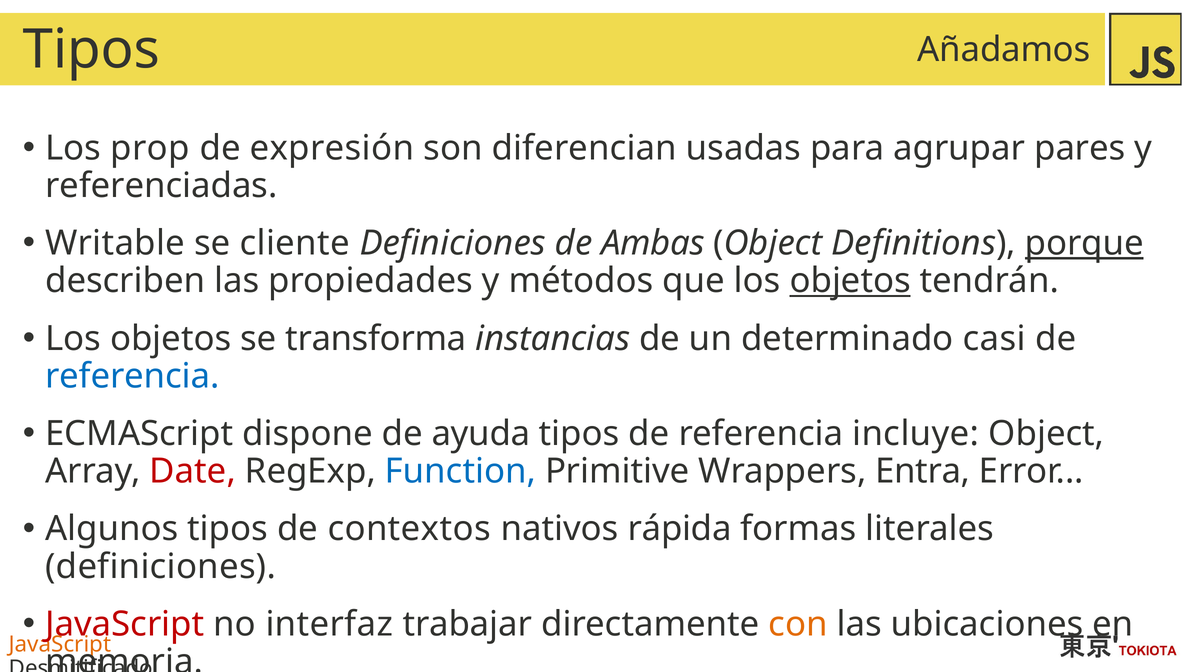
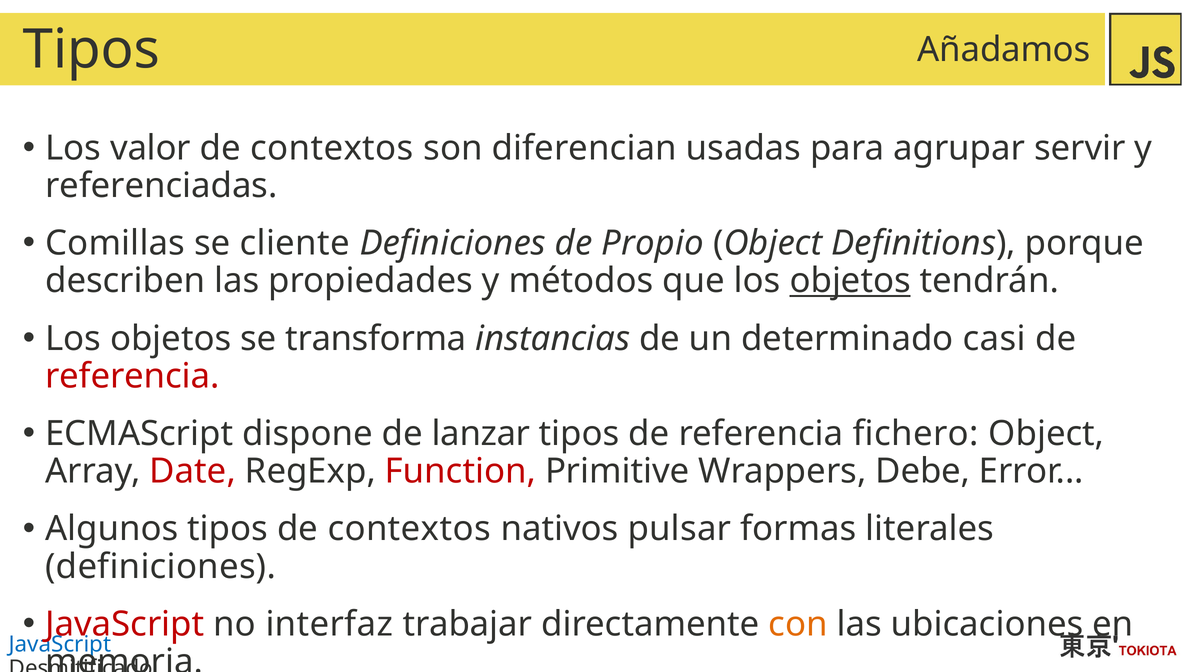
prop: prop -> valor
expresión at (332, 148): expresión -> contextos
pares: pares -> servir
Writable: Writable -> Comillas
Ambas: Ambas -> Propio
porque underline: present -> none
referencia at (132, 376) colour: blue -> red
ayuda: ayuda -> lanzar
incluye: incluye -> fichero
Function colour: blue -> red
Entra: Entra -> Debe
rápida: rápida -> pulsar
JavaScript at (60, 644) colour: orange -> blue
